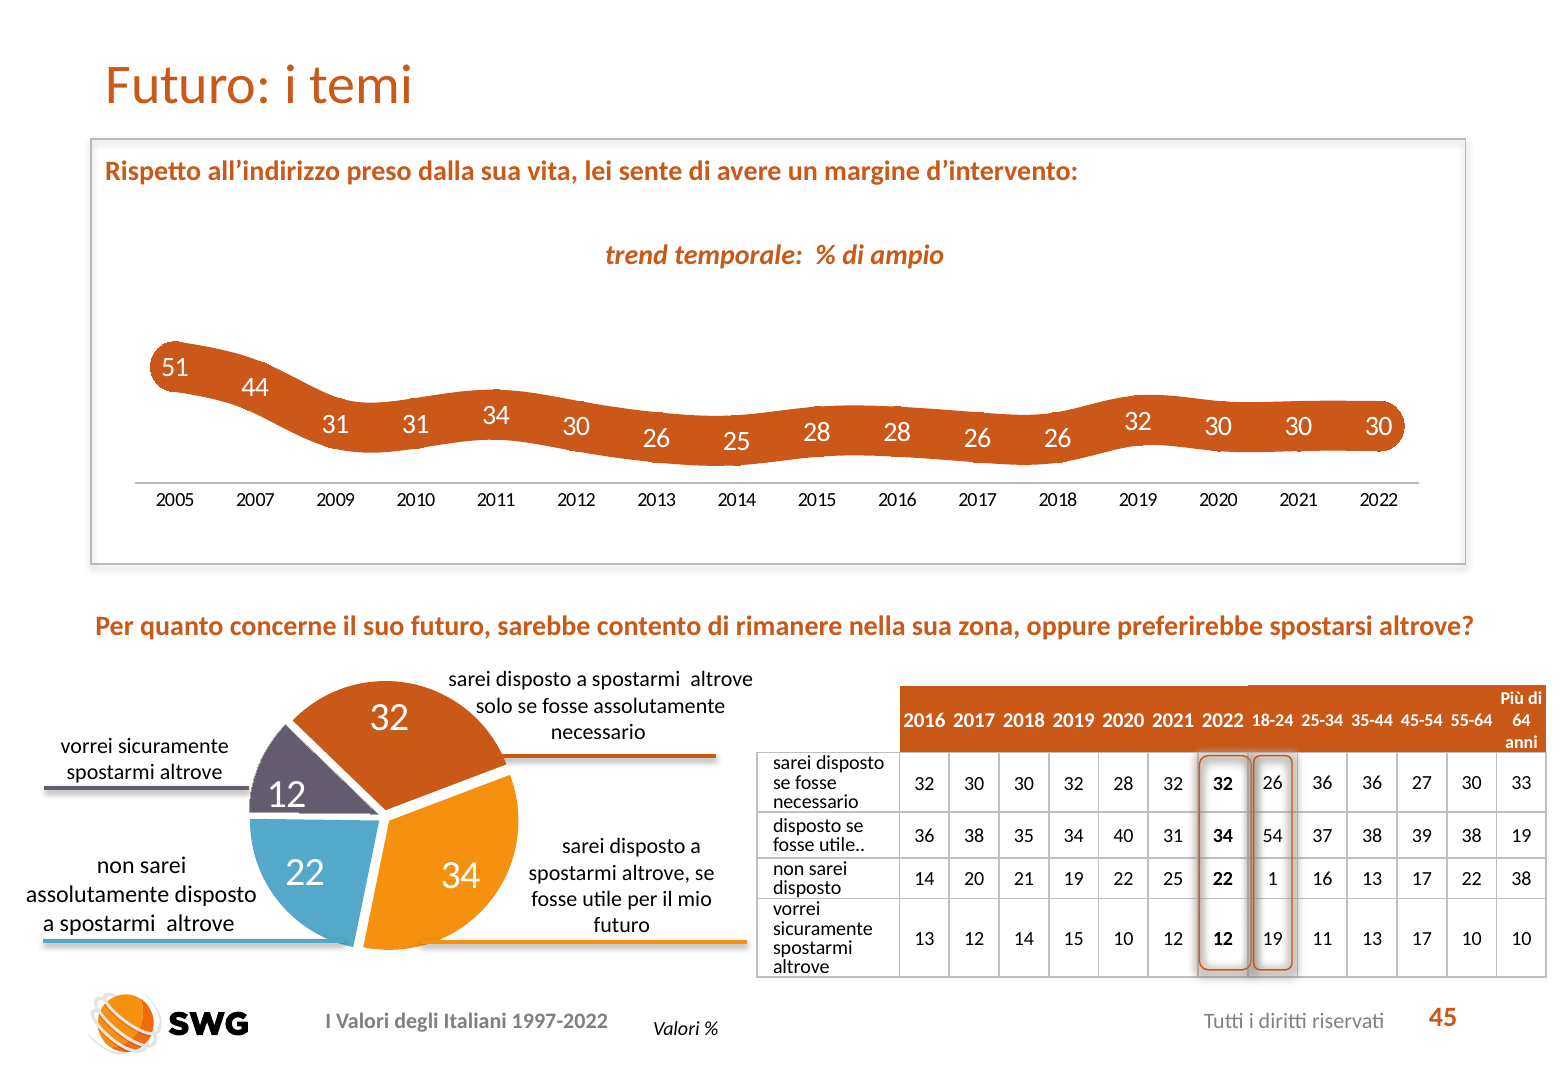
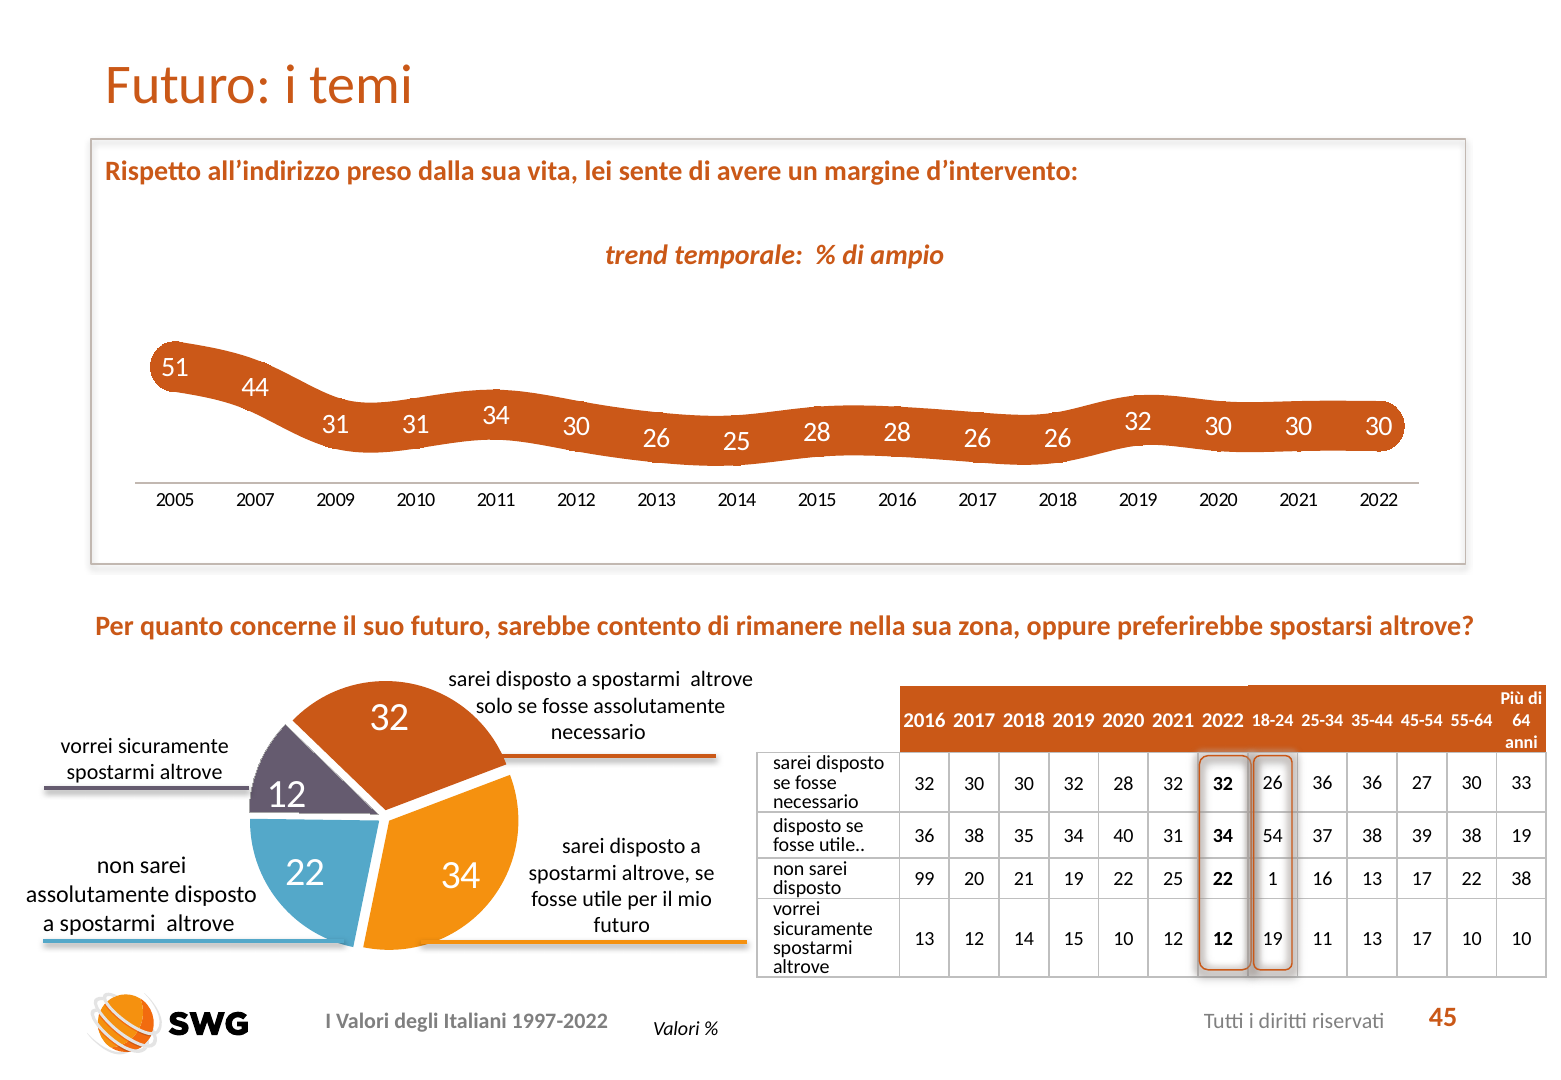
disposto 14: 14 -> 99
